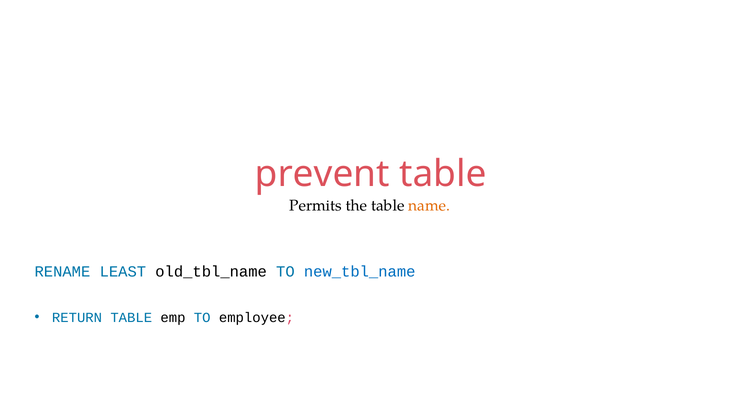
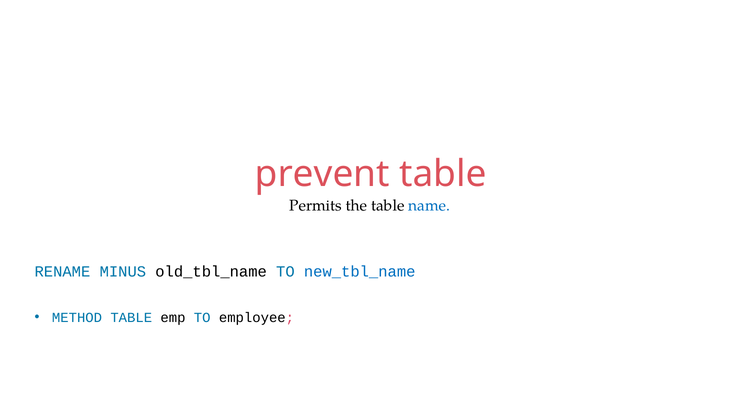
name colour: orange -> blue
LEAST: LEAST -> MINUS
RETURN: RETURN -> METHOD
